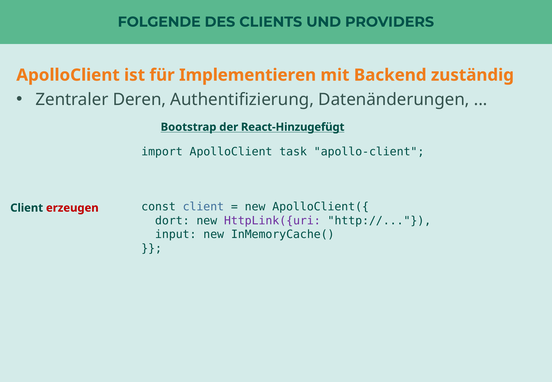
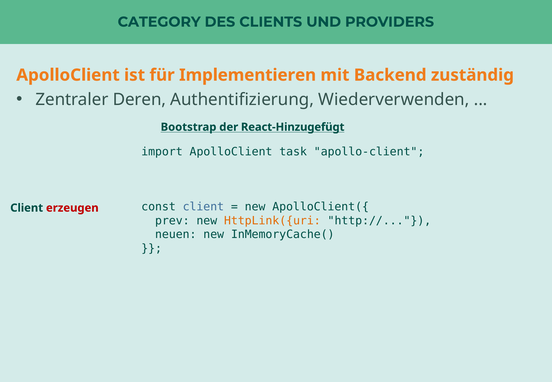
FOLGENDE: FOLGENDE -> CATEGORY
Datenänderungen: Datenänderungen -> Wiederverwenden
dort: dort -> prev
HttpLink({uri colour: purple -> orange
input: input -> neuen
